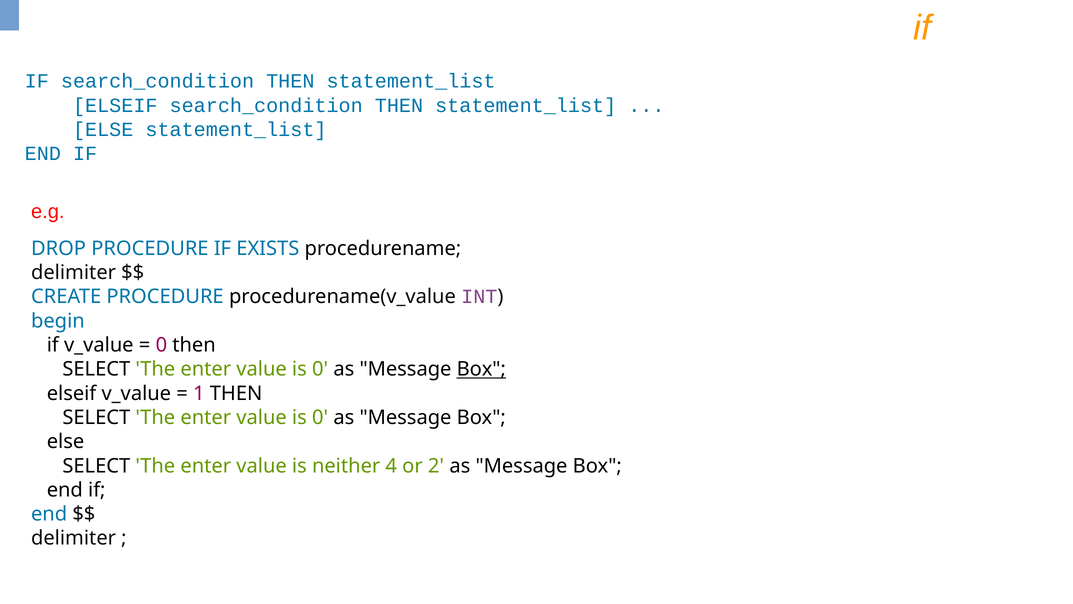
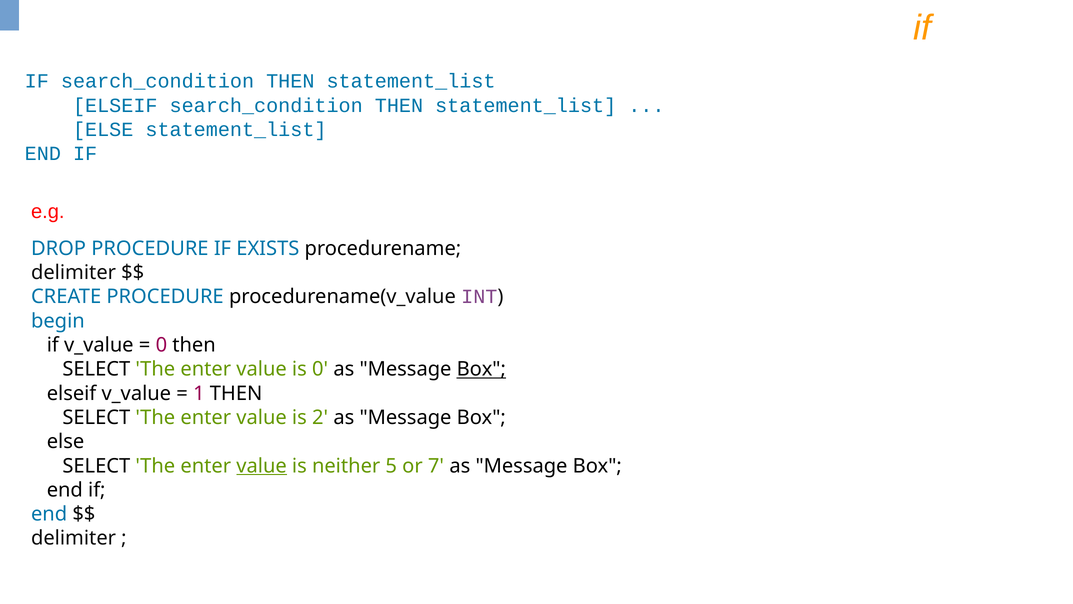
0 at (320, 417): 0 -> 2
value at (262, 466) underline: none -> present
4: 4 -> 5
2: 2 -> 7
